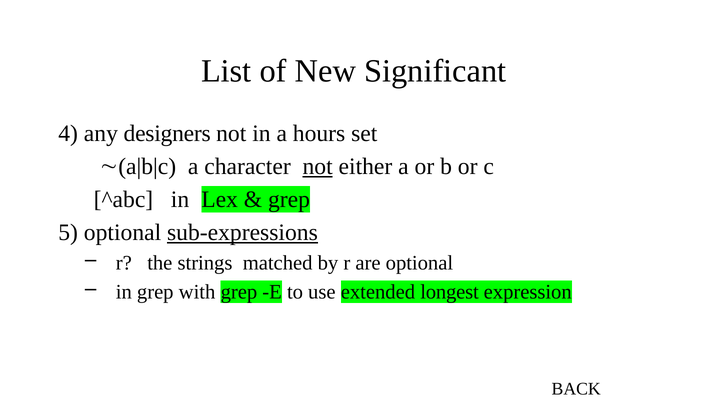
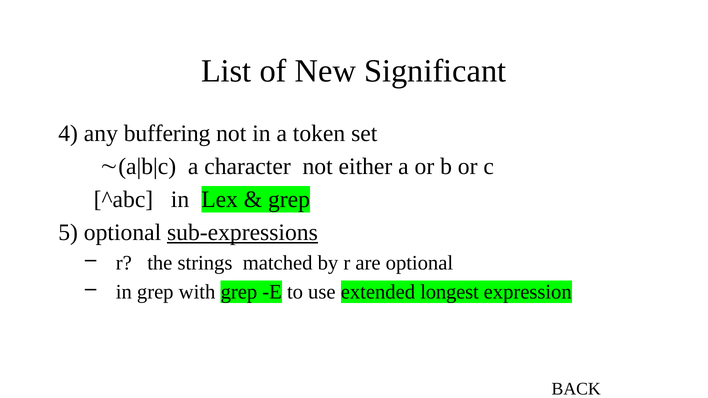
designers: designers -> buffering
hours: hours -> token
not at (318, 167) underline: present -> none
